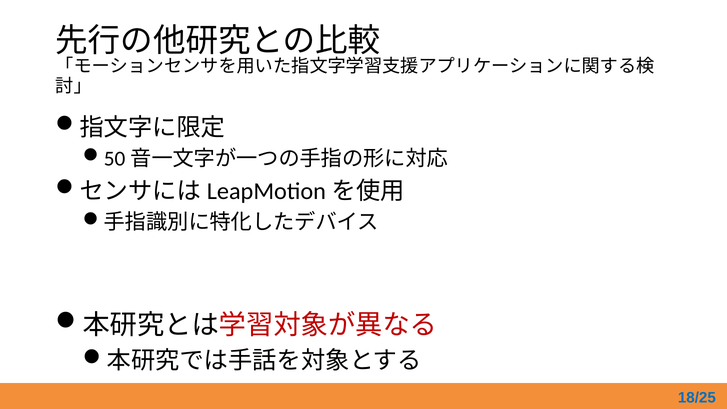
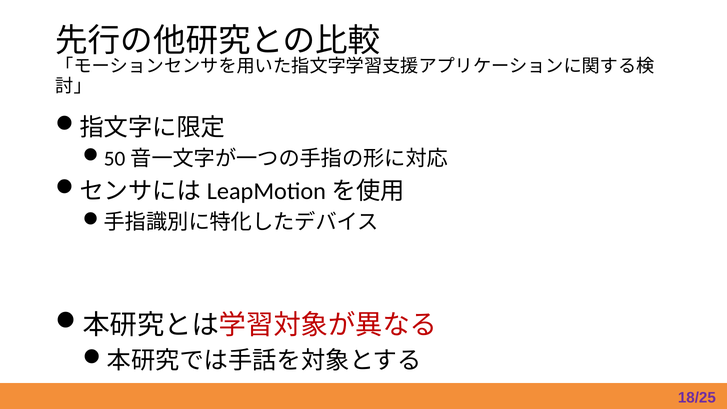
18/25 colour: blue -> purple
